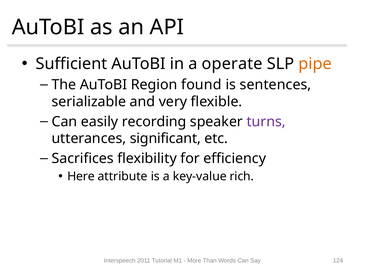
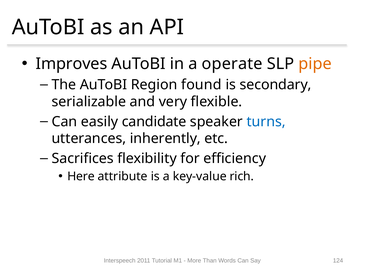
Sufficient: Sufficient -> Improves
sentences: sentences -> secondary
recording: recording -> candidate
turns colour: purple -> blue
significant: significant -> inherently
